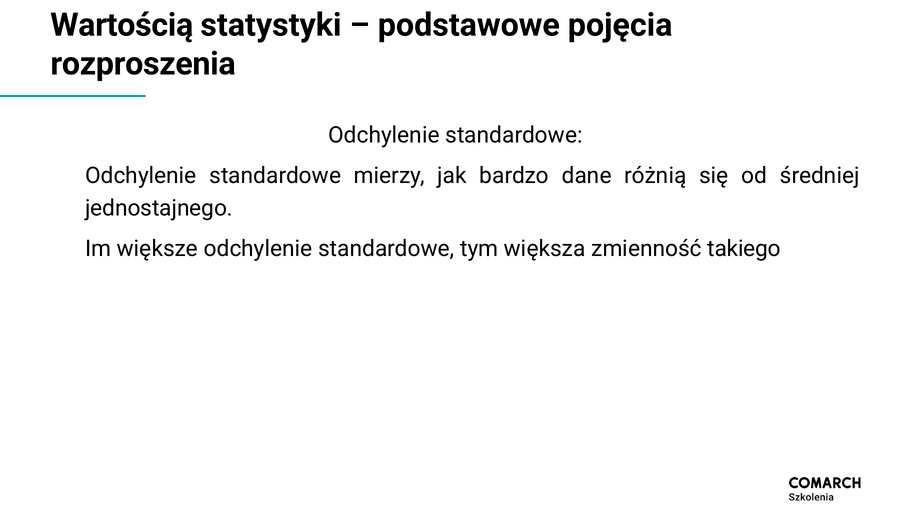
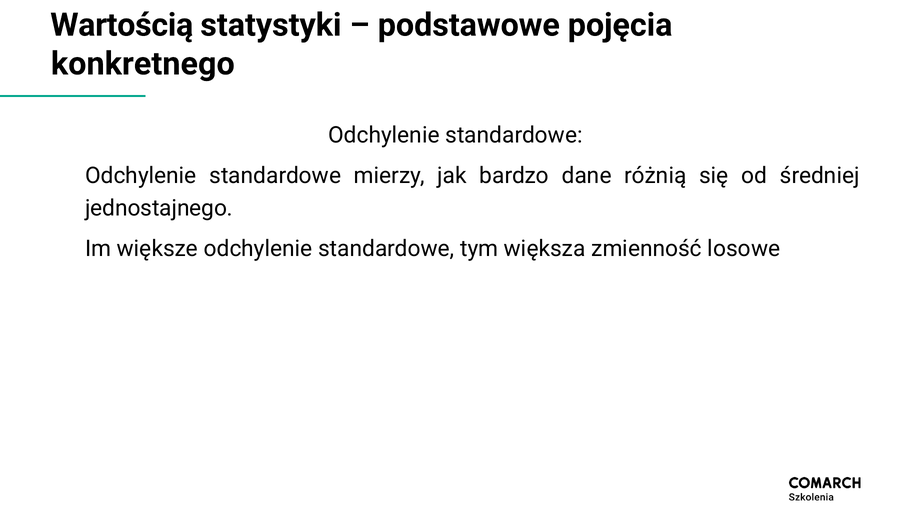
rozproszenia: rozproszenia -> konkretnego
takiego: takiego -> losowe
